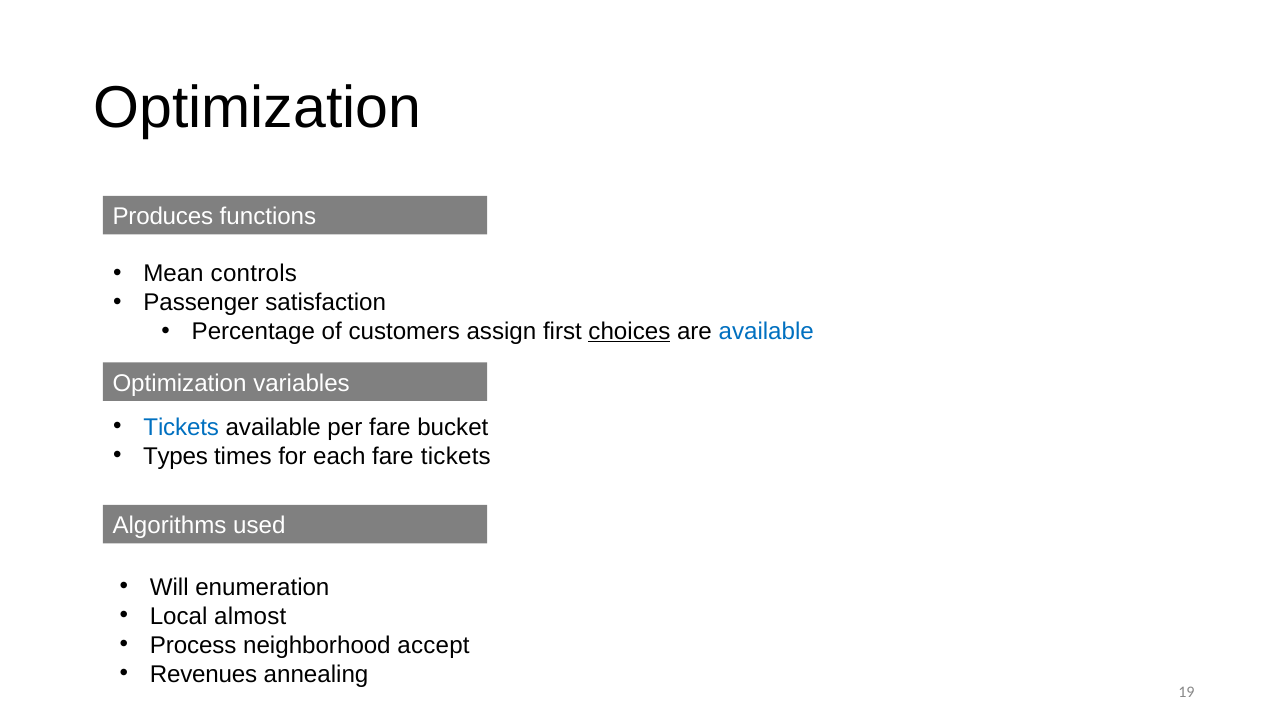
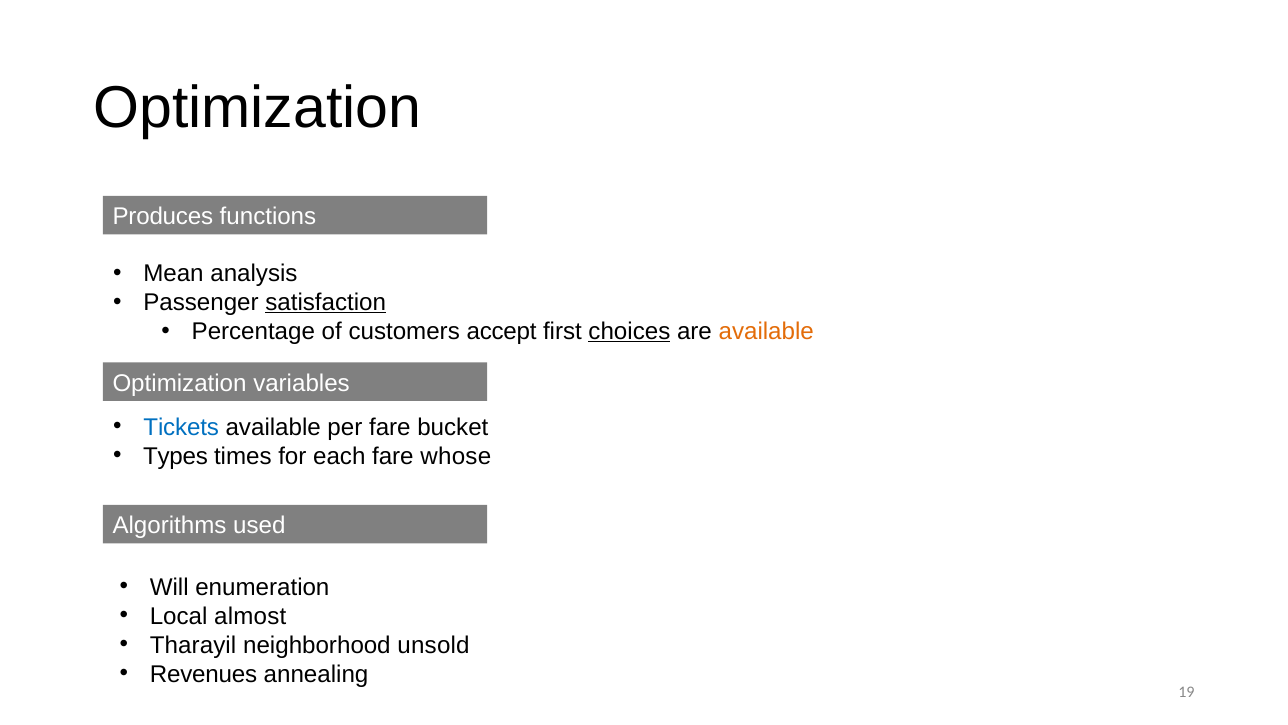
controls: controls -> analysis
satisfaction underline: none -> present
assign: assign -> accept
available at (766, 331) colour: blue -> orange
fare tickets: tickets -> whose
Process: Process -> Tharayil
accept: accept -> unsold
